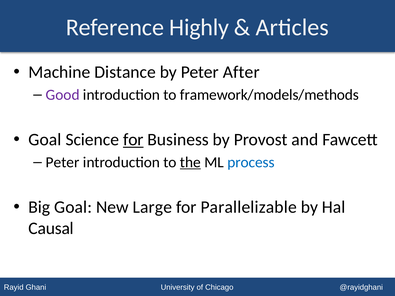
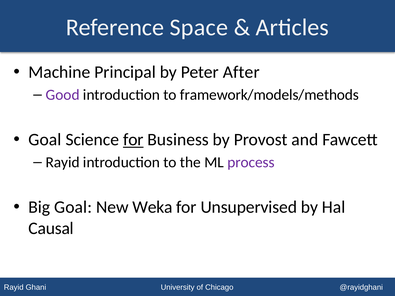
Highly: Highly -> Space
Distance: Distance -> Principal
Peter at (63, 162): Peter -> Rayid
the underline: present -> none
process colour: blue -> purple
Large: Large -> Weka
Parallelizable: Parallelizable -> Unsupervised
